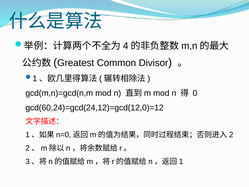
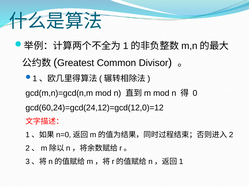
4: 4 -> 1
